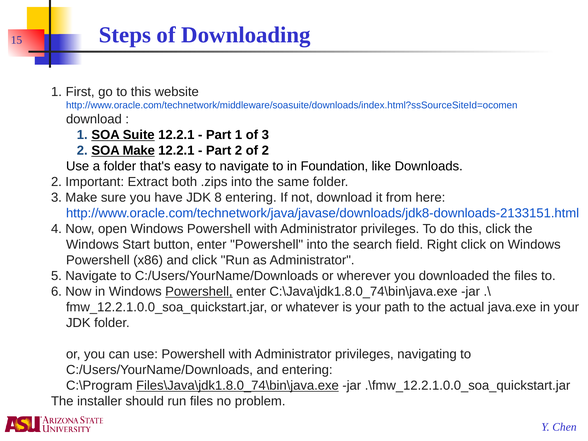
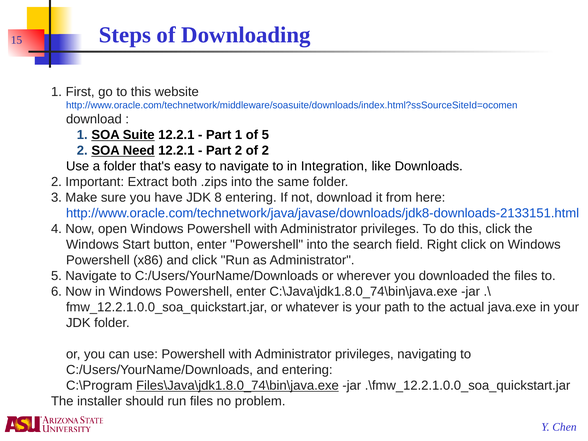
of 3: 3 -> 5
SOA Make: Make -> Need
Foundation: Foundation -> Integration
Powershell at (199, 292) underline: present -> none
